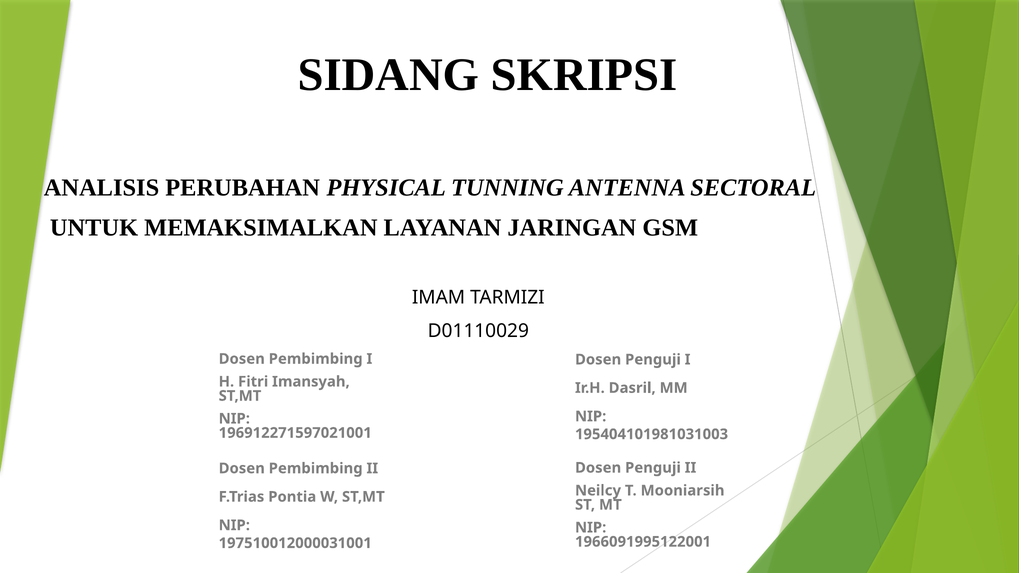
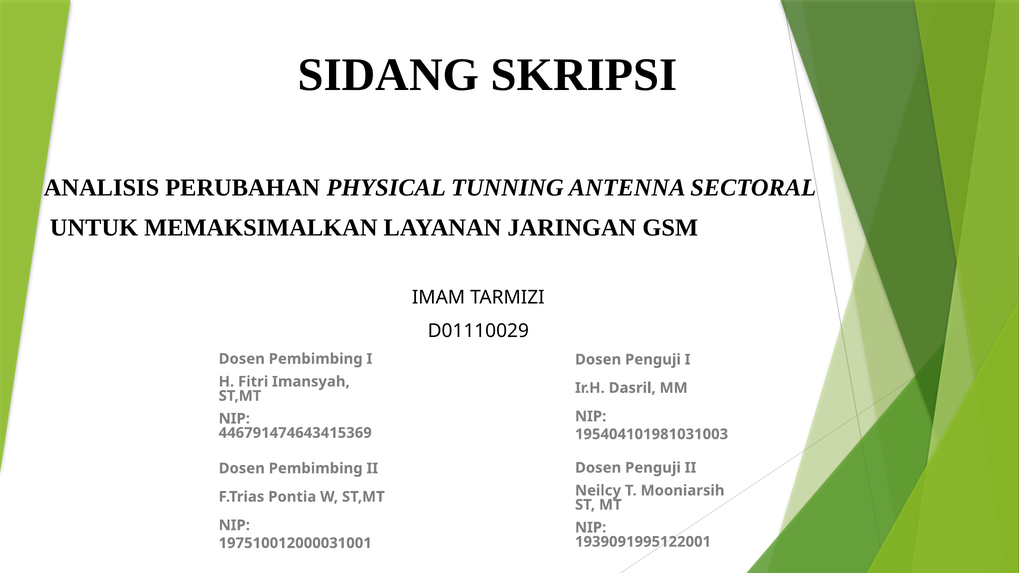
196912271597021001: 196912271597021001 -> 446791474643415369
1966091995122001: 1966091995122001 -> 1939091995122001
